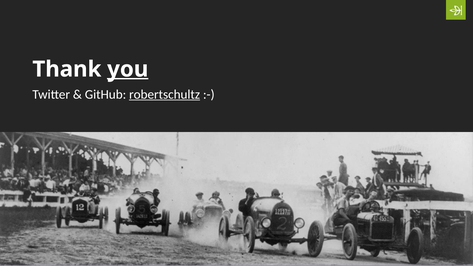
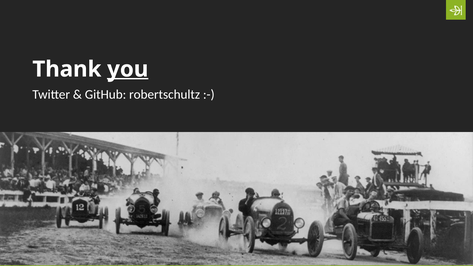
robertschultz underline: present -> none
